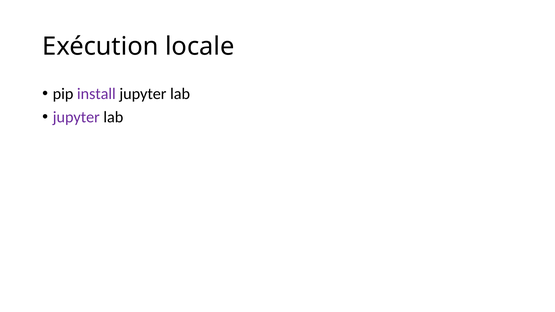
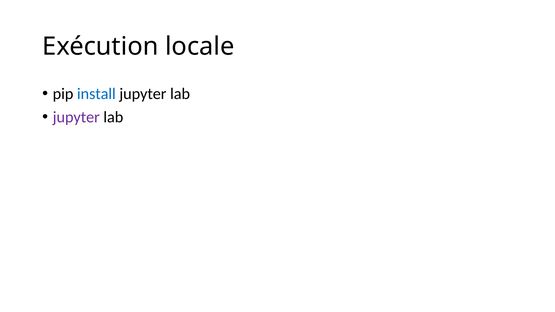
install colour: purple -> blue
